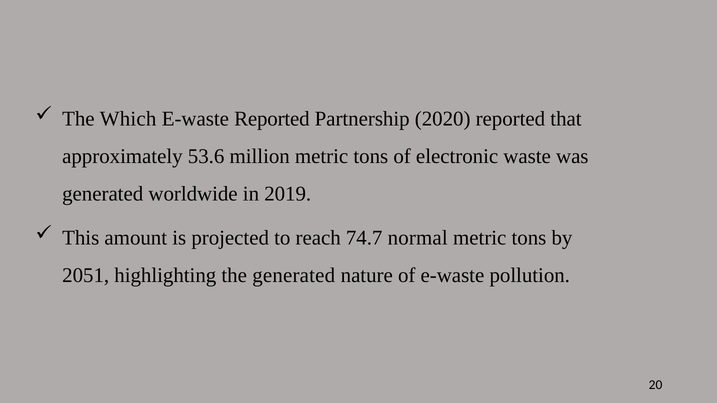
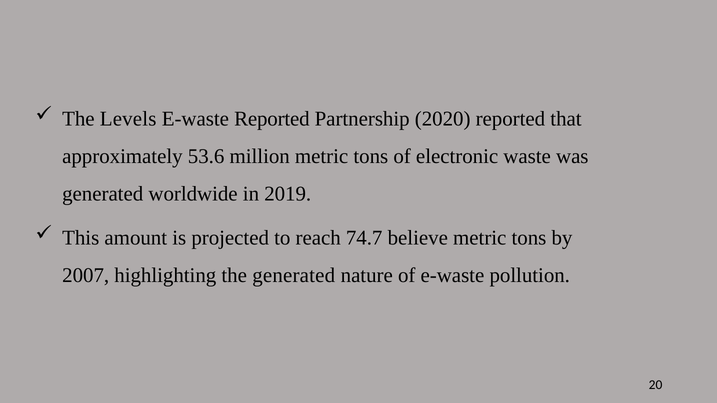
Which: Which -> Levels
normal: normal -> believe
2051: 2051 -> 2007
